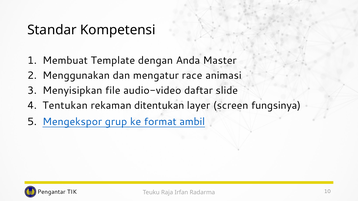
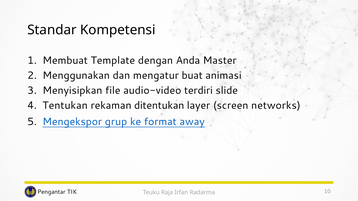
race: race -> buat
daftar: daftar -> terdiri
fungsinya: fungsinya -> networks
ambil: ambil -> away
